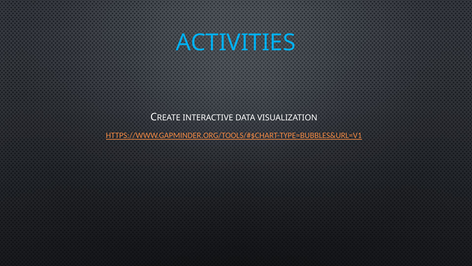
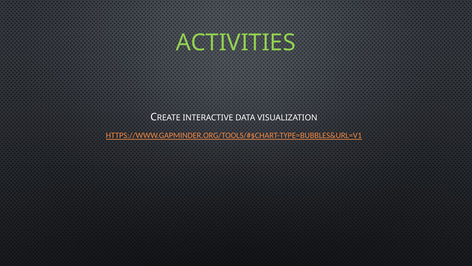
ACTIVITIES colour: light blue -> light green
